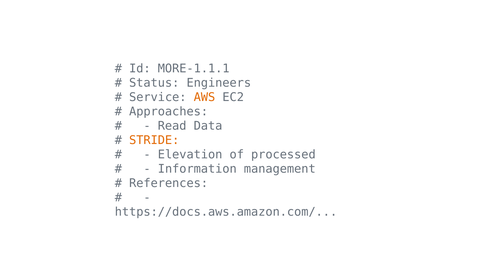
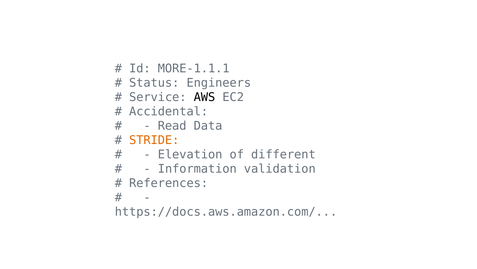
AWS colour: orange -> black
Approaches: Approaches -> Accidental
processed: processed -> different
management: management -> validation
